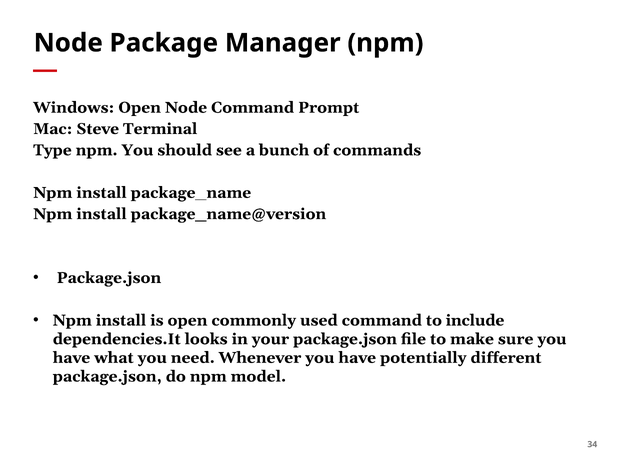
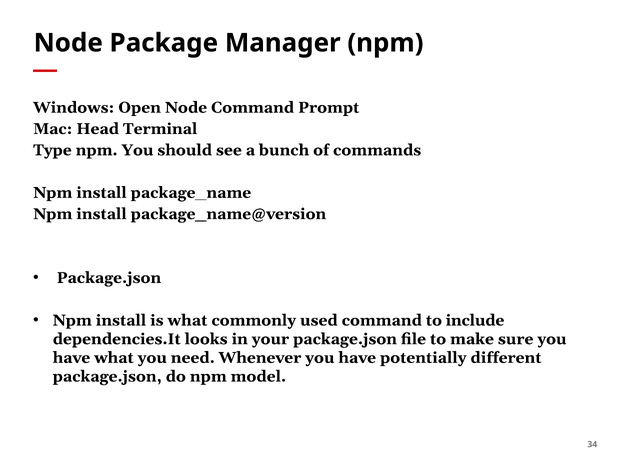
Steve: Steve -> Head
is open: open -> what
